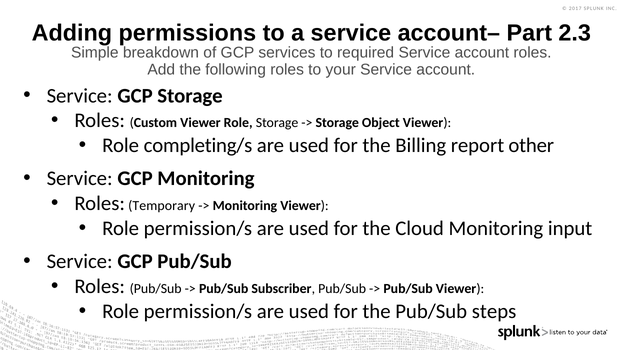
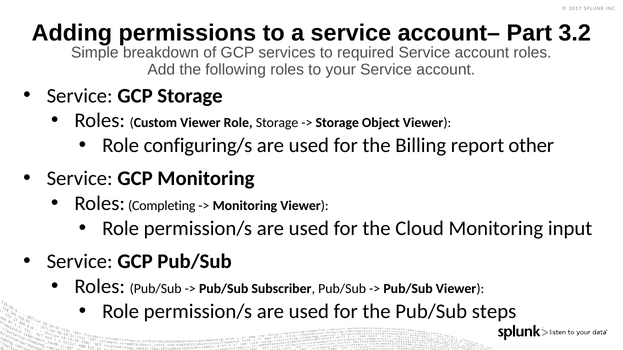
2.3: 2.3 -> 3.2
completing/s: completing/s -> configuring/s
Temporary: Temporary -> Completing
